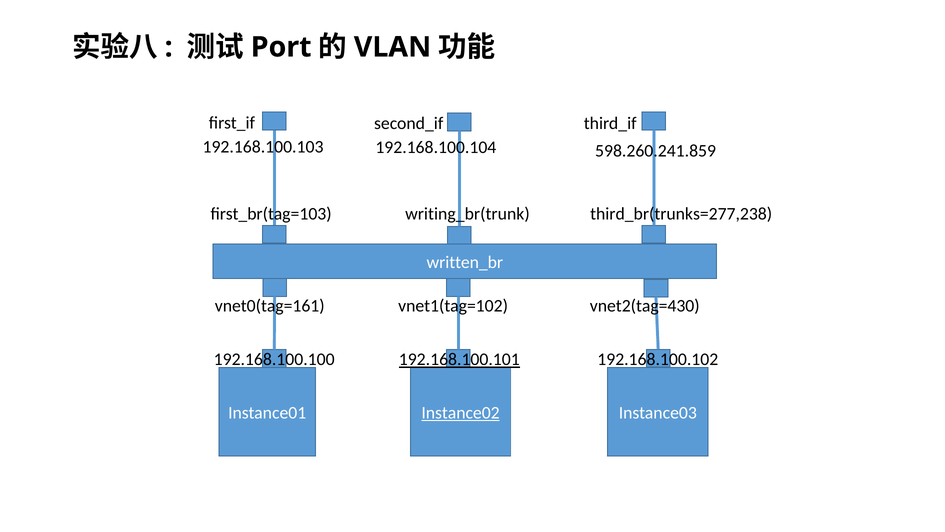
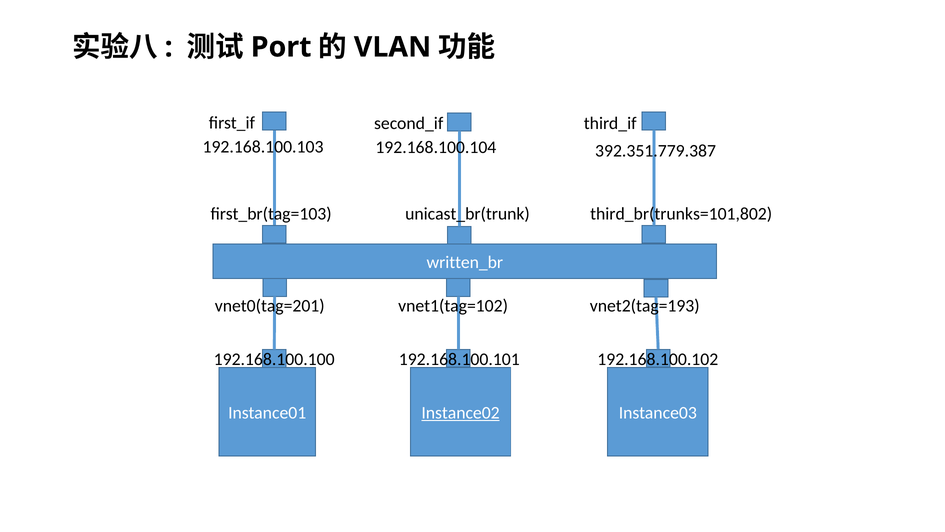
598.260.241.859: 598.260.241.859 -> 392.351.779.387
writing_br(trunk: writing_br(trunk -> unicast_br(trunk
third_br(trunks=277,238: third_br(trunks=277,238 -> third_br(trunks=101,802
vnet0(tag=161: vnet0(tag=161 -> vnet0(tag=201
vnet2(tag=430: vnet2(tag=430 -> vnet2(tag=193
192.168.100.101 underline: present -> none
